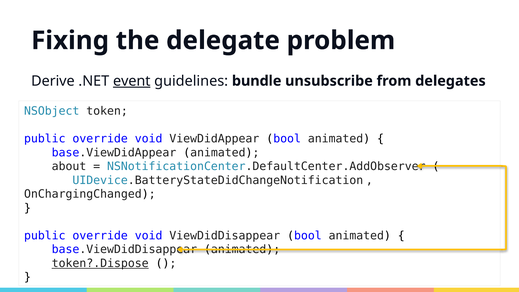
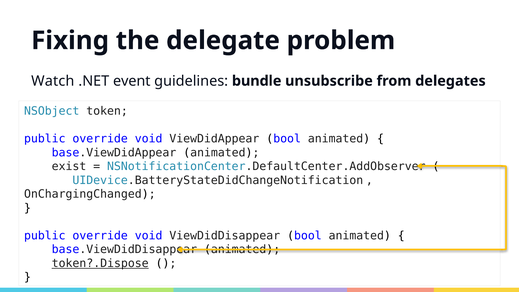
Derive: Derive -> Watch
event underline: present -> none
about: about -> exist
